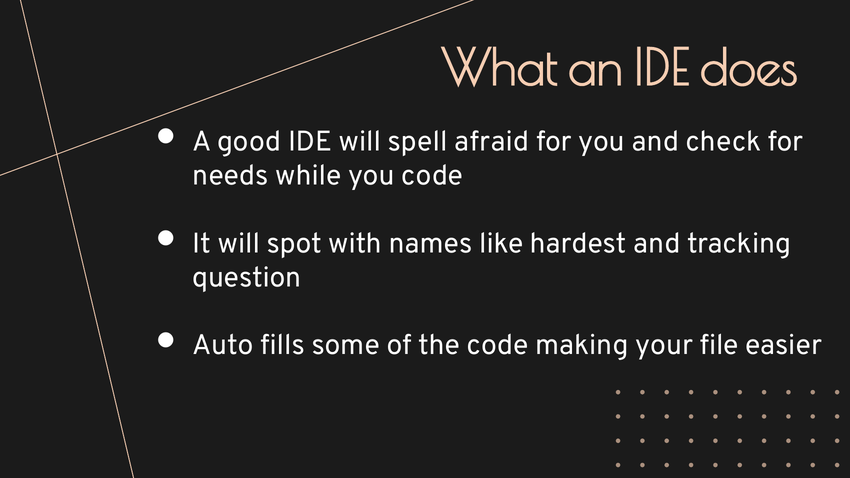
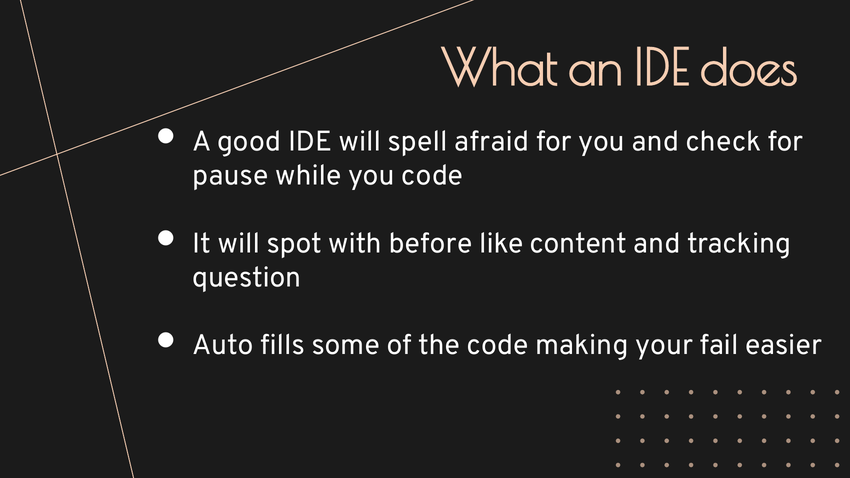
needs: needs -> pause
names: names -> before
hardest: hardest -> content
file: file -> fail
